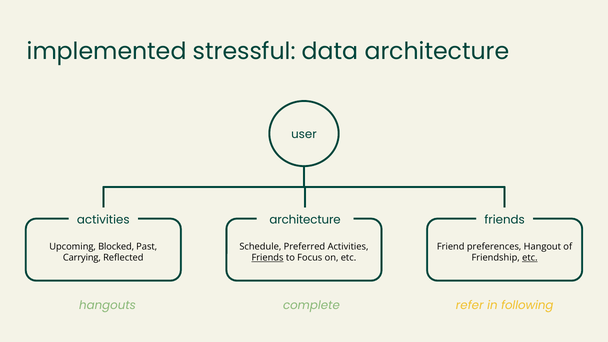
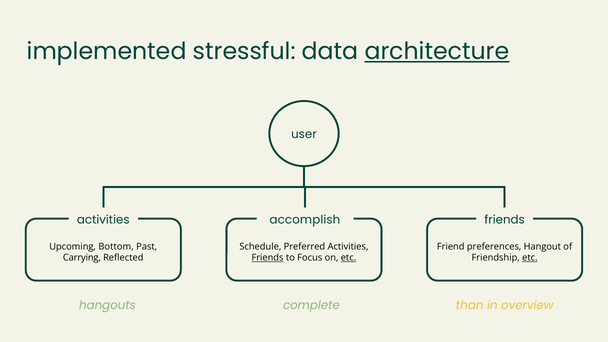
architecture at (437, 52) underline: none -> present
activities architecture: architecture -> accomplish
Blocked: Blocked -> Bottom
etc at (348, 258) underline: none -> present
refer: refer -> than
following: following -> overview
